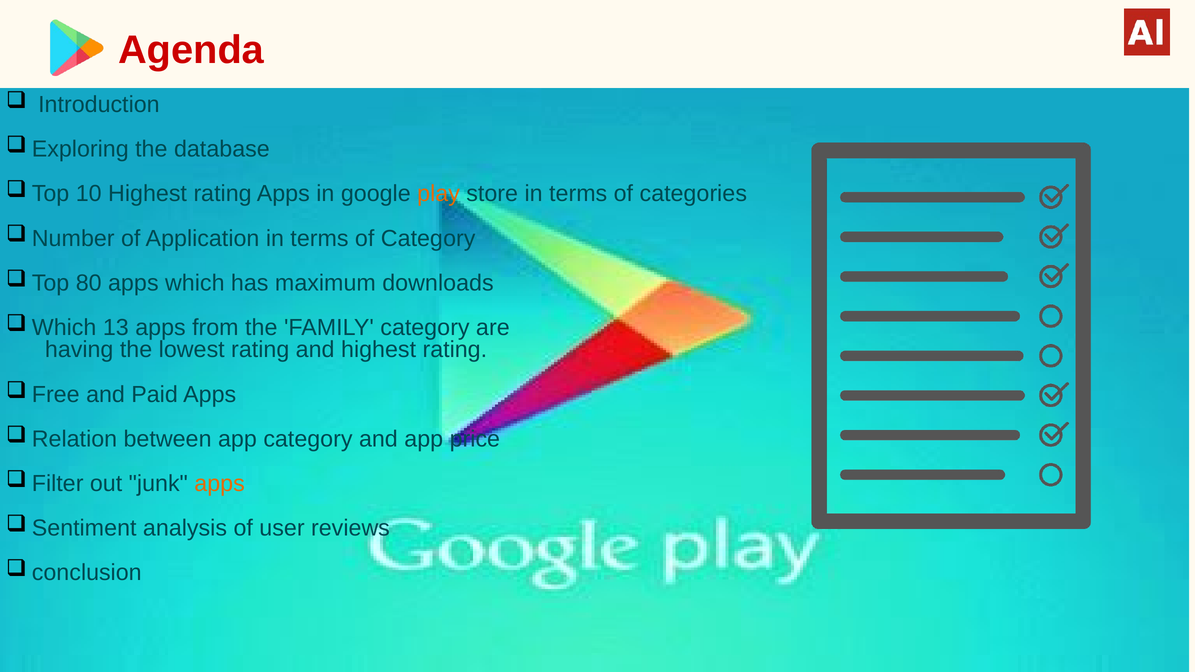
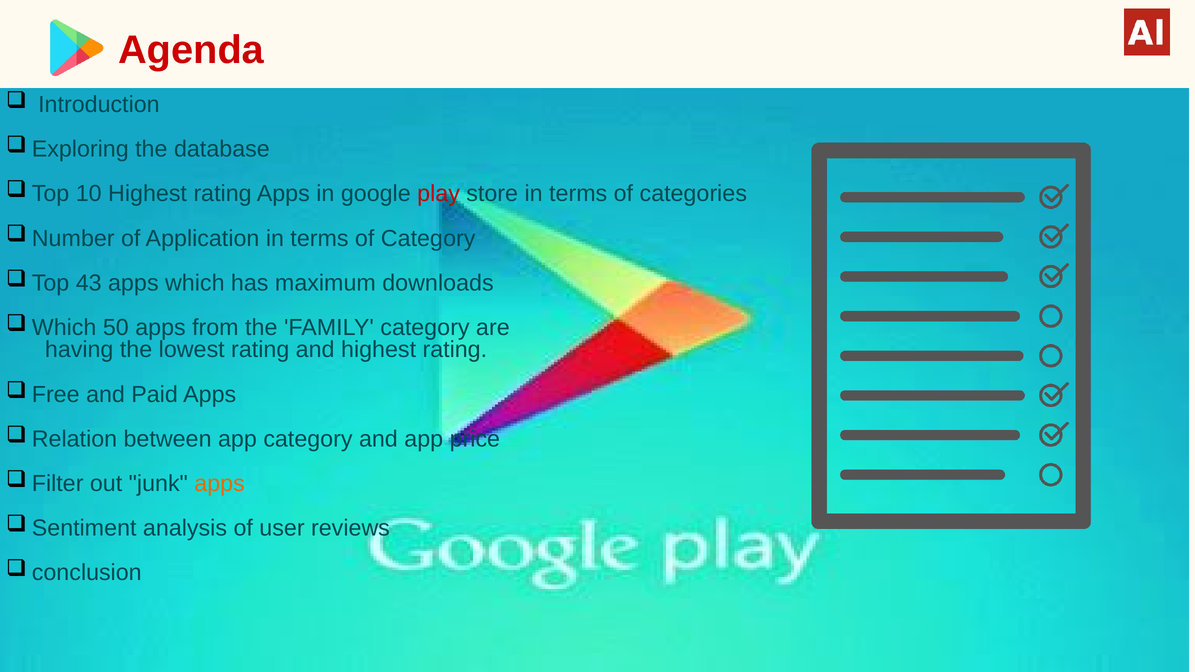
play colour: orange -> red
80: 80 -> 43
13: 13 -> 50
